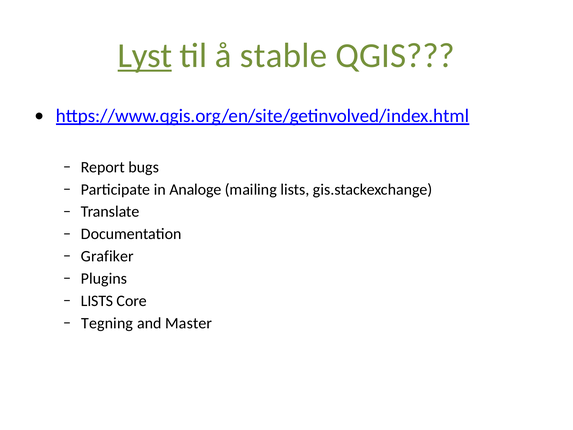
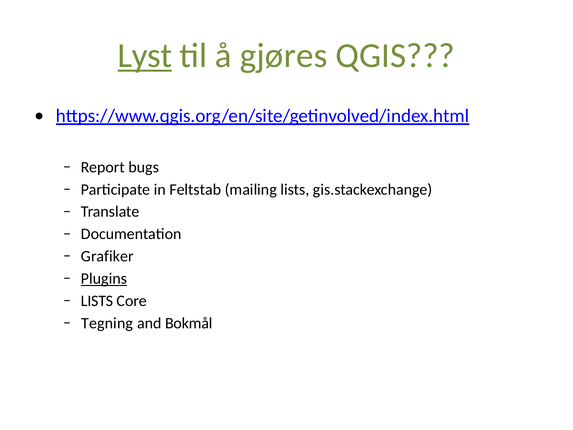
stable: stable -> gjøres
Analoge: Analoge -> Feltstab
Plugins underline: none -> present
Master: Master -> Bokmål
